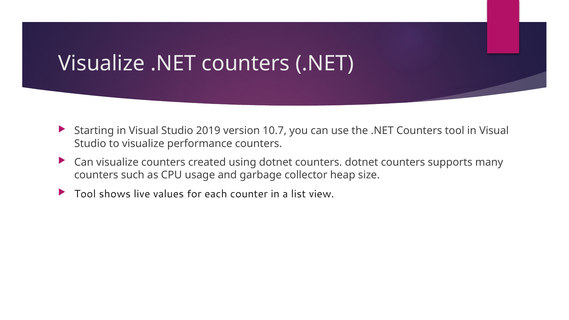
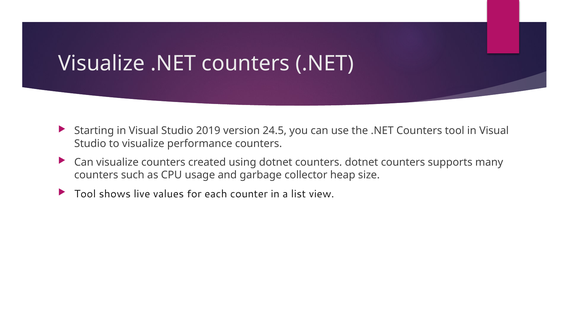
10.7: 10.7 -> 24.5
